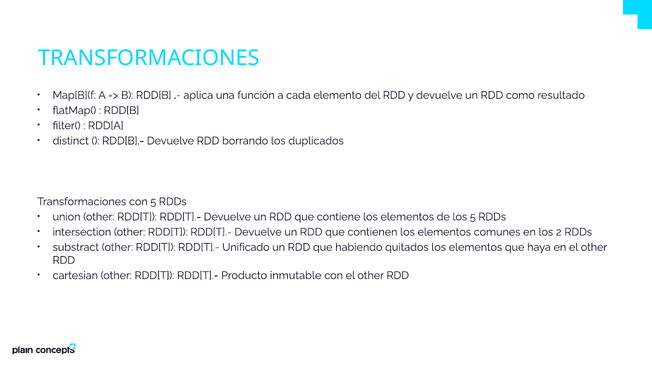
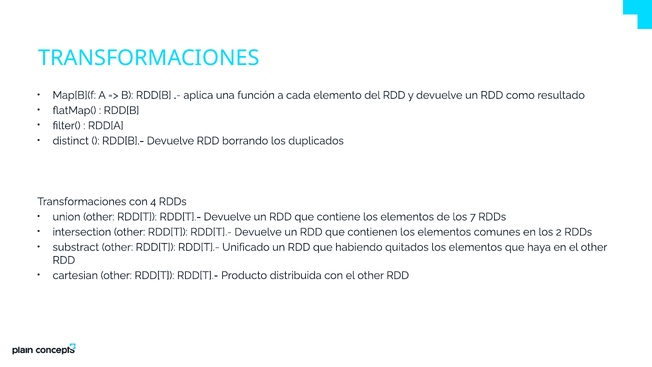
con 5: 5 -> 4
los 5: 5 -> 7
inmutable: inmutable -> distribuida
